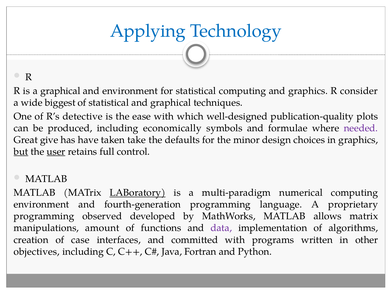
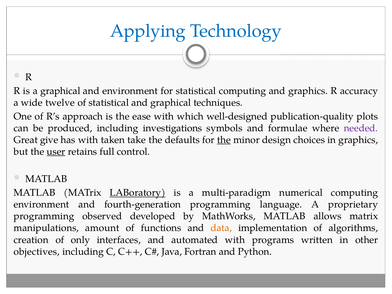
consider: consider -> accuracy
biggest: biggest -> twelve
detective: detective -> approach
economically: economically -> investigations
has have: have -> with
the at (224, 140) underline: none -> present
but underline: present -> none
data colour: purple -> orange
case: case -> only
committed: committed -> automated
